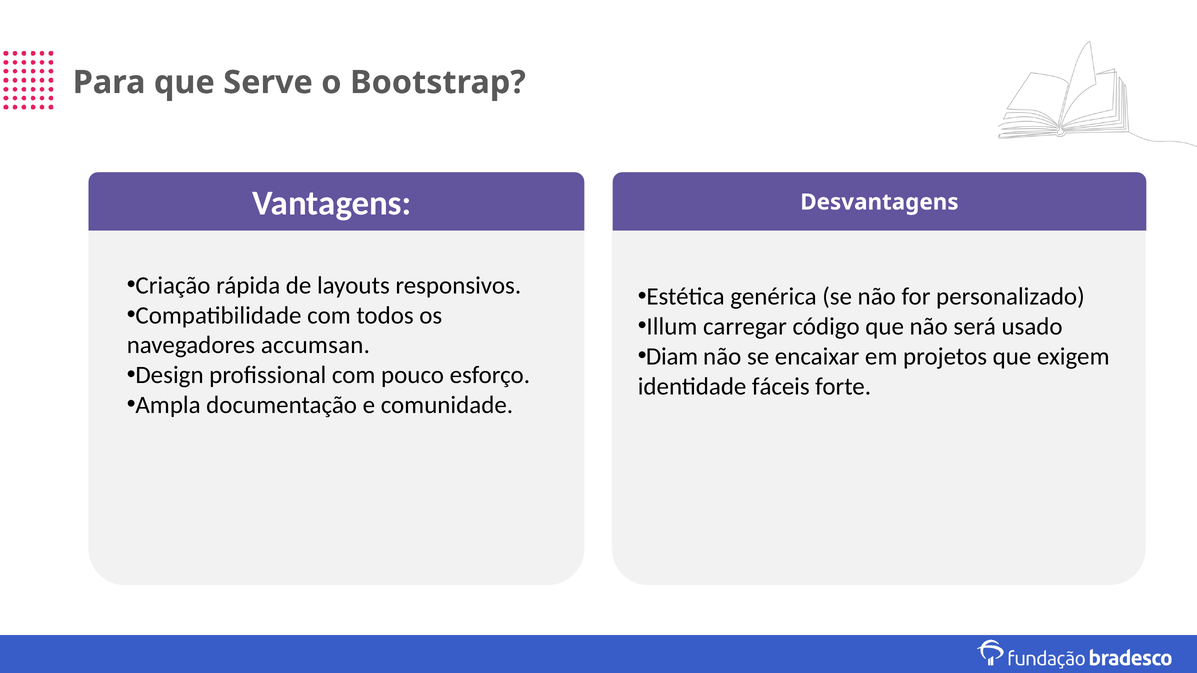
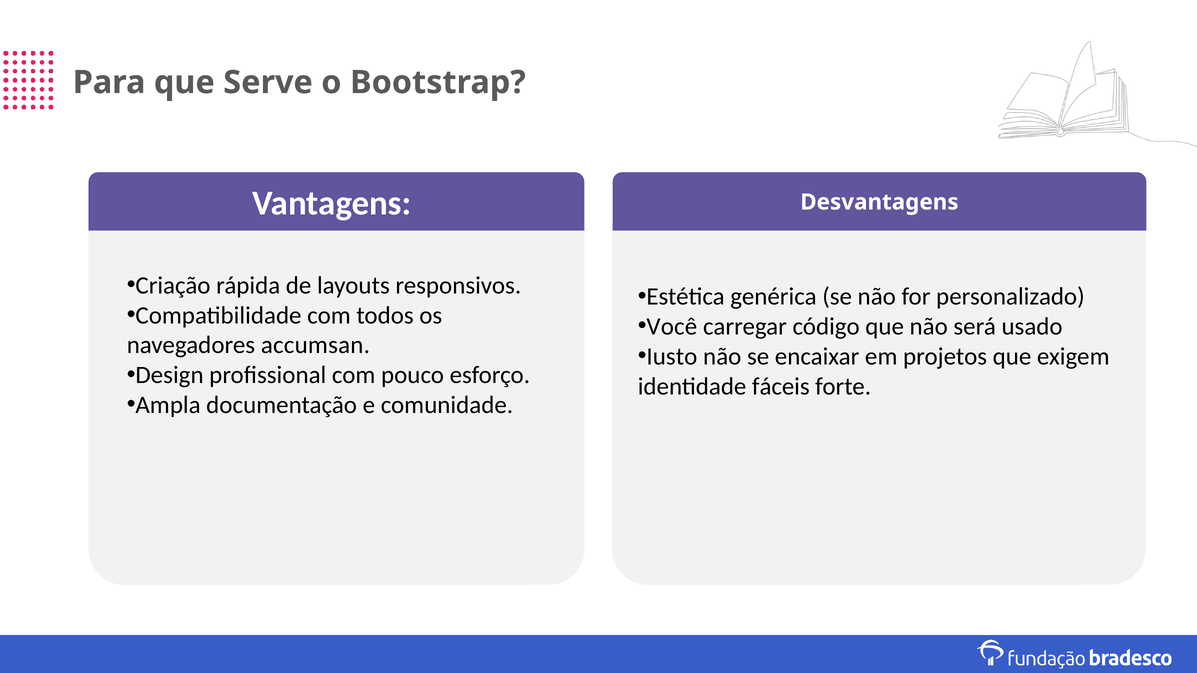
Illum: Illum -> Você
Diam: Diam -> Iusto
